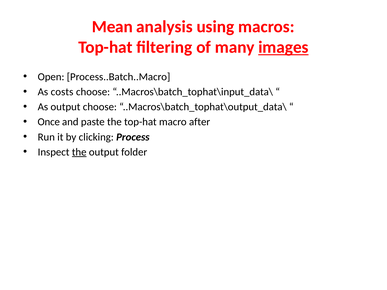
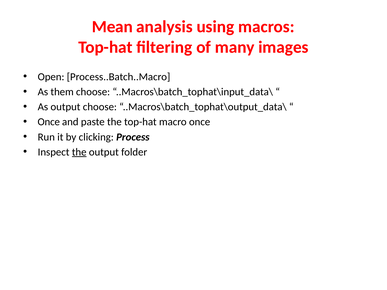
images underline: present -> none
costs: costs -> them
macro after: after -> once
